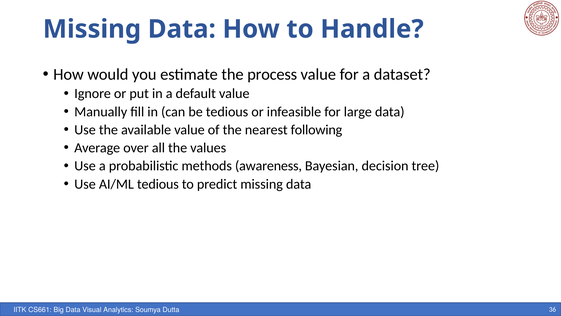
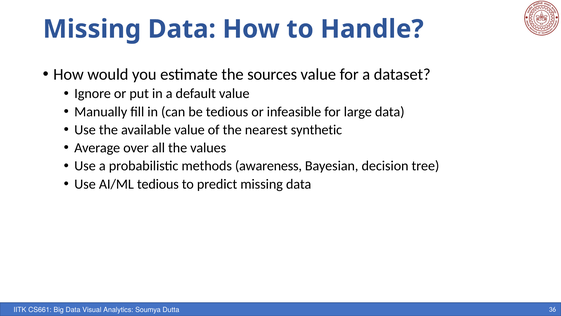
process: process -> sources
following: following -> synthetic
